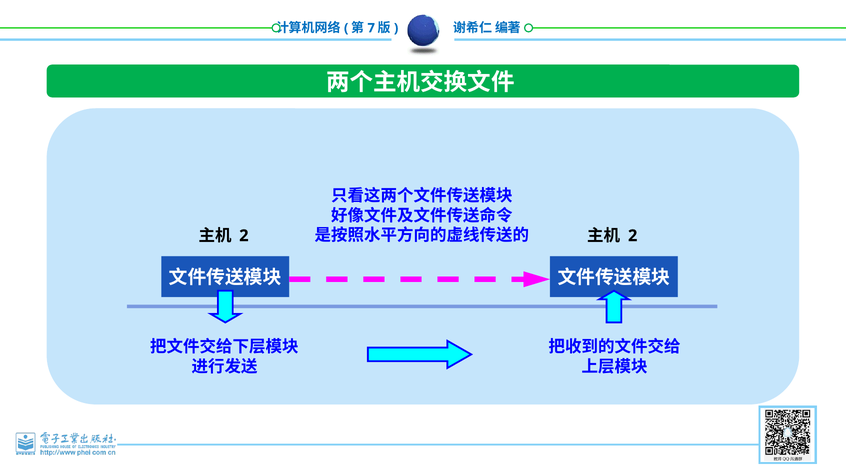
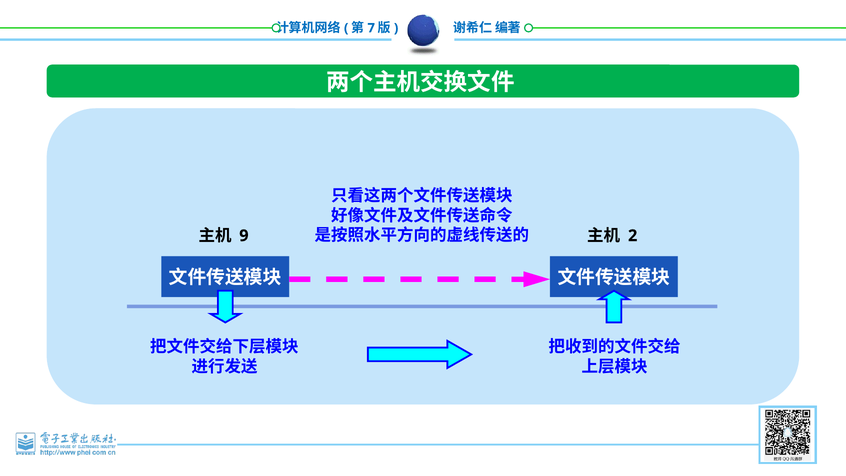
2 at (244, 236): 2 -> 9
